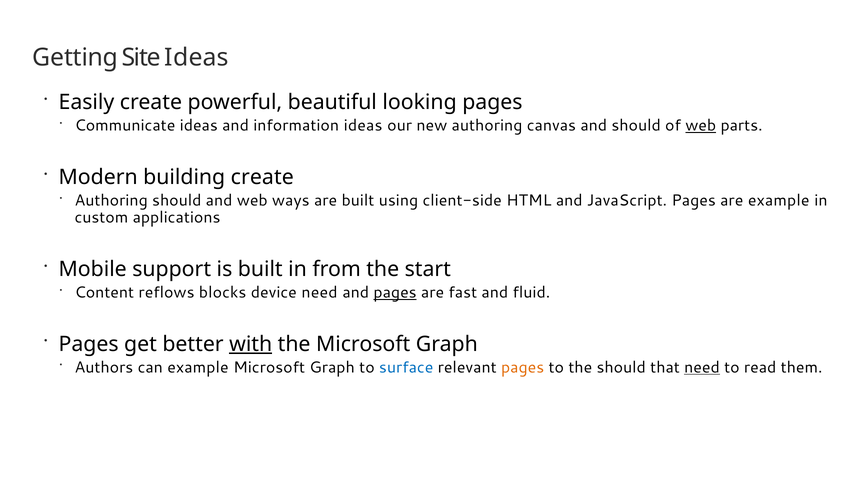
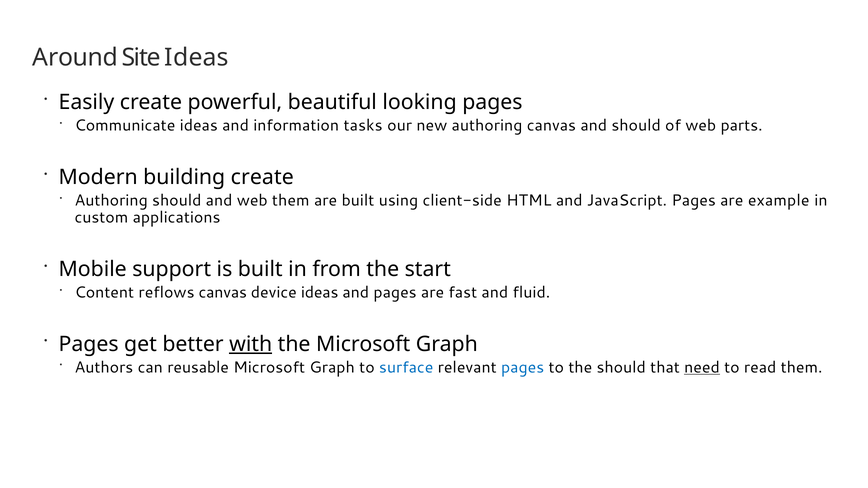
Getting: Getting -> Around
information ideas: ideas -> tasks
web at (701, 126) underline: present -> none
web ways: ways -> them
reflows blocks: blocks -> canvas
device need: need -> ideas
pages at (395, 293) underline: present -> none
can example: example -> reusable
pages at (523, 368) colour: orange -> blue
